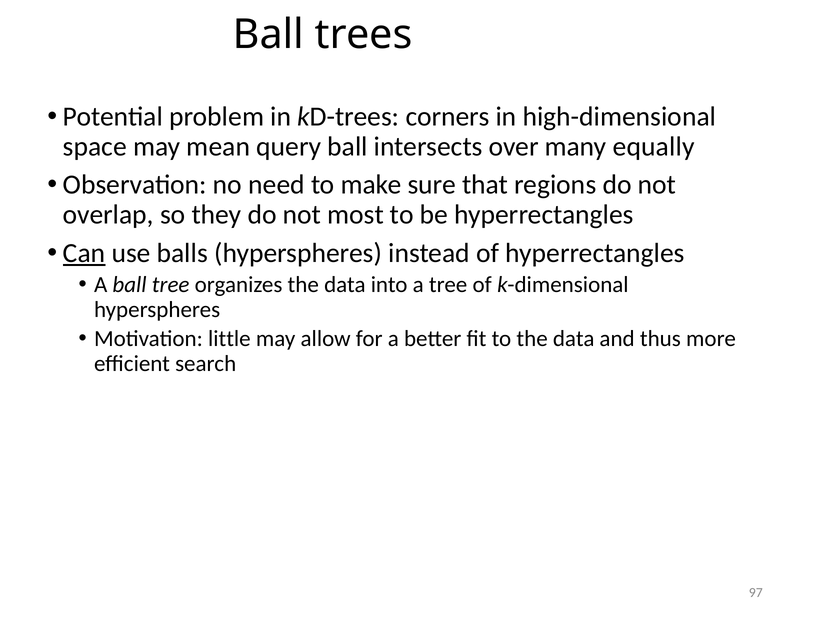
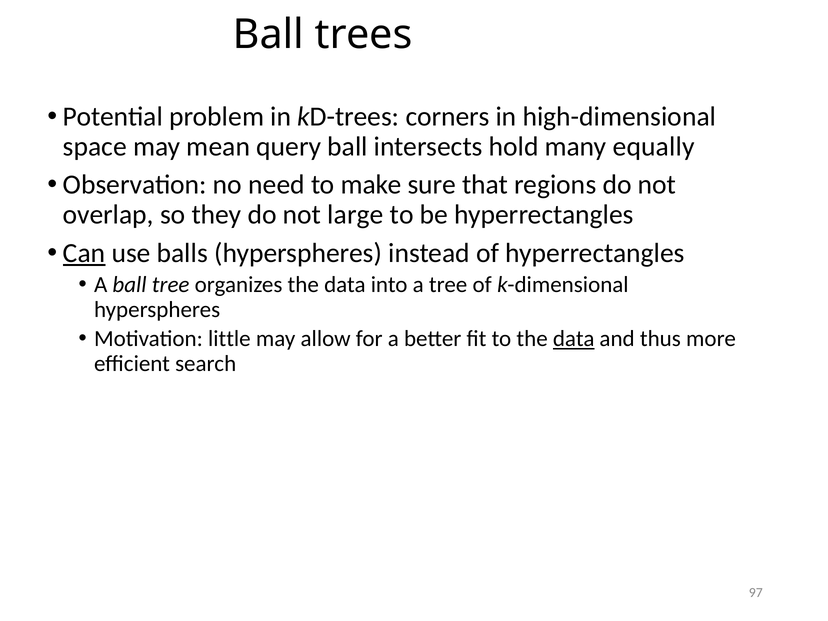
over: over -> hold
most: most -> large
data at (574, 339) underline: none -> present
